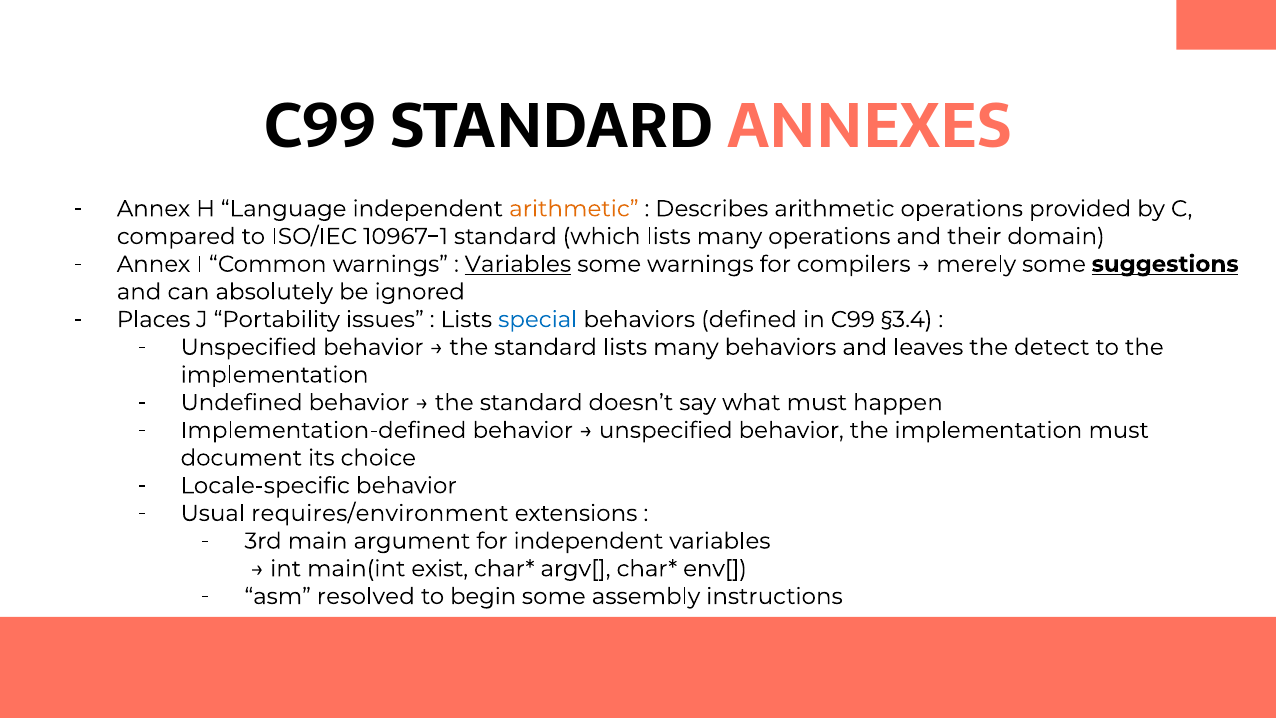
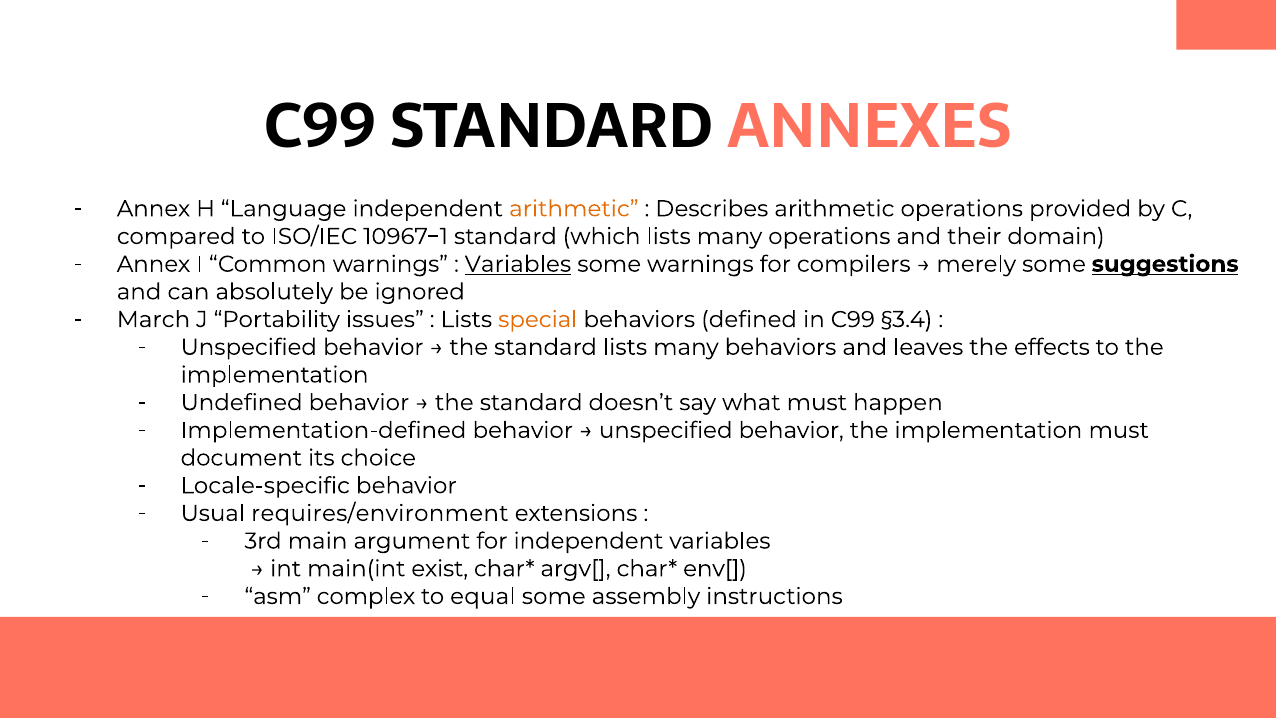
Places: Places -> March
special colour: blue -> orange
detect: detect -> effects
resolved: resolved -> complex
begin: begin -> equal
